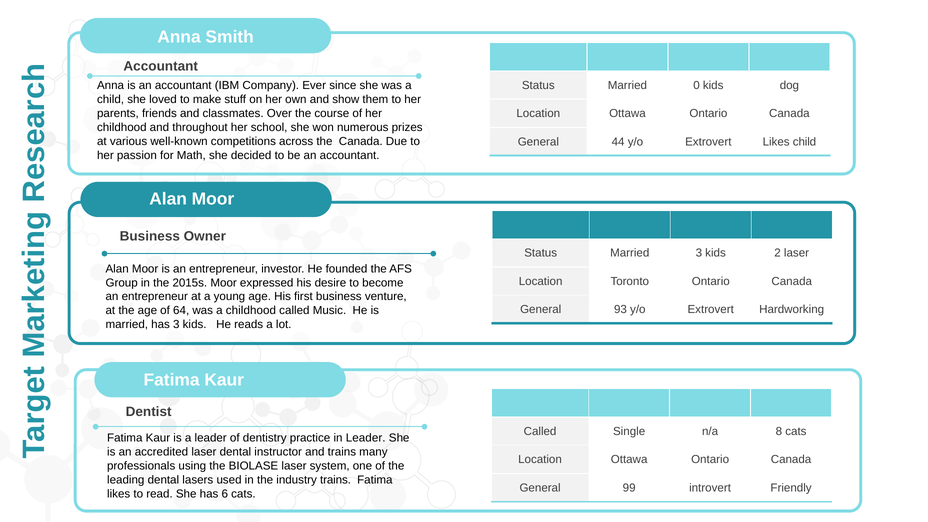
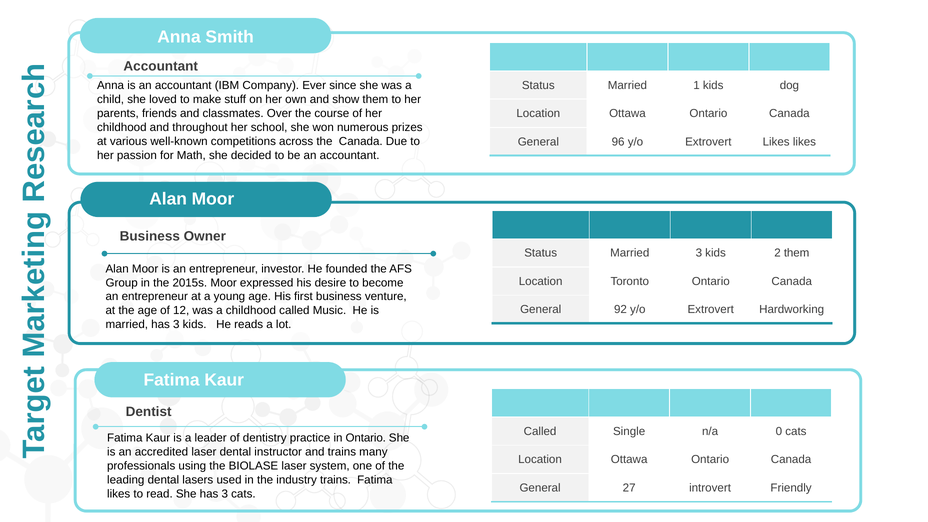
0: 0 -> 1
44: 44 -> 96
Likes child: child -> likes
2 laser: laser -> them
93: 93 -> 92
64: 64 -> 12
8: 8 -> 0
in Leader: Leader -> Ontario
99: 99 -> 27
She has 6: 6 -> 3
